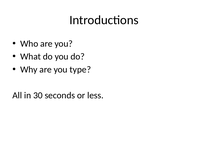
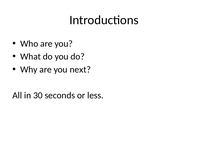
type: type -> next
